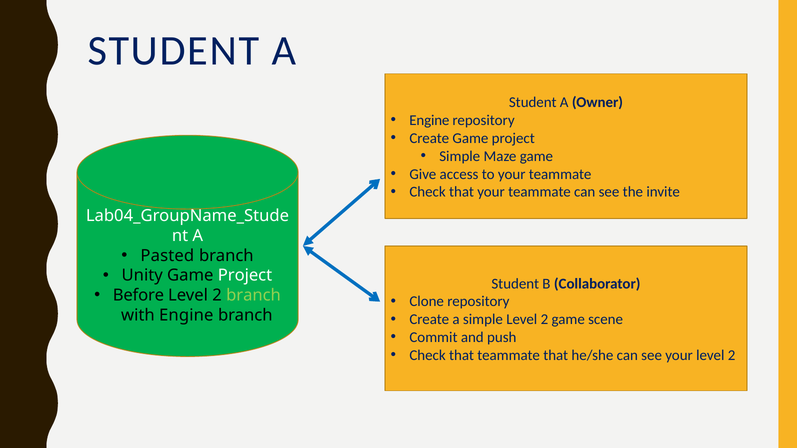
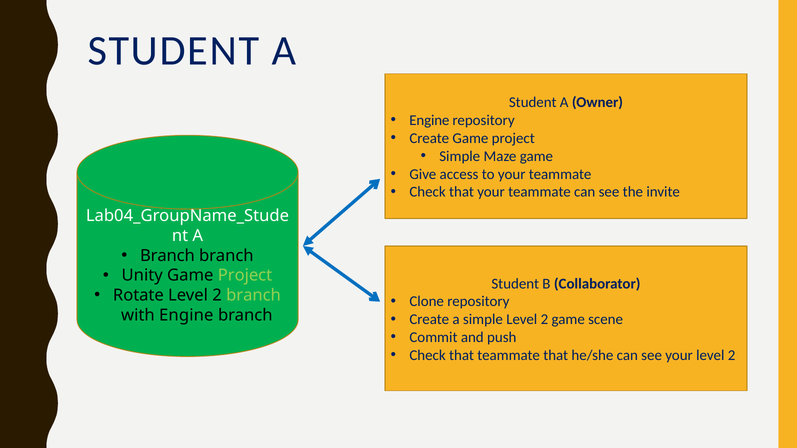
Pasted at (167, 256): Pasted -> Branch
Project at (245, 276) colour: white -> light green
Before: Before -> Rotate
